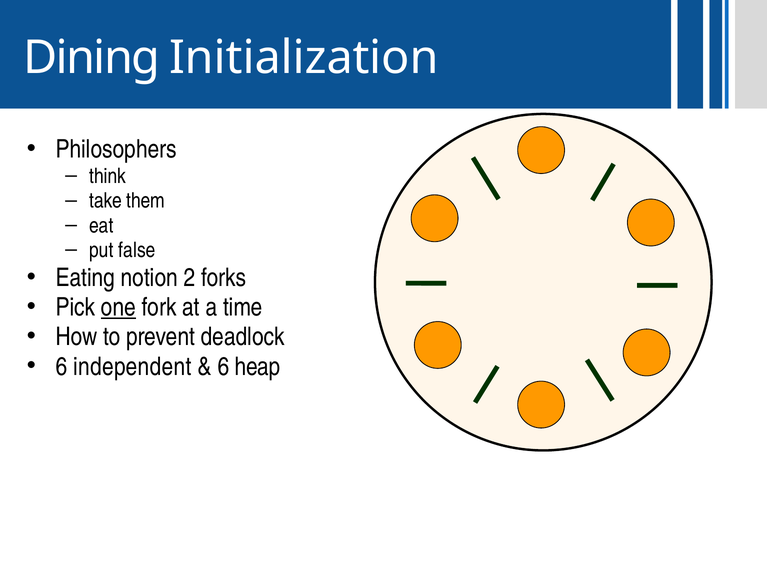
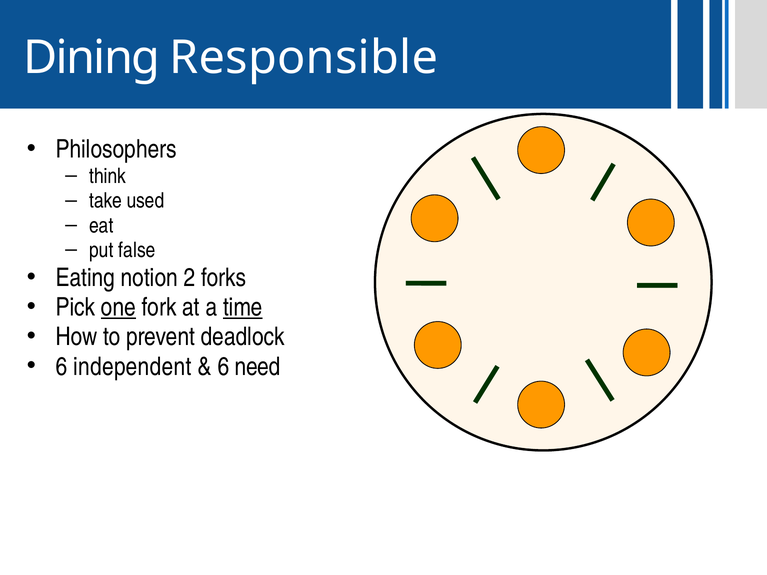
Initialization: Initialization -> Responsible
them: them -> used
time underline: none -> present
heap: heap -> need
